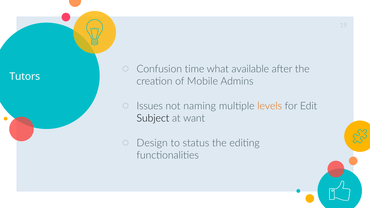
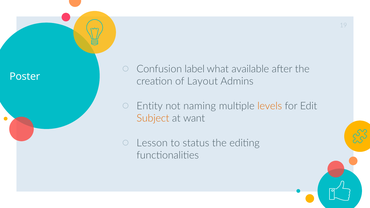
time: time -> label
Tutors: Tutors -> Poster
Mobile: Mobile -> Layout
Issues: Issues -> Entity
Subject colour: black -> orange
Design: Design -> Lesson
